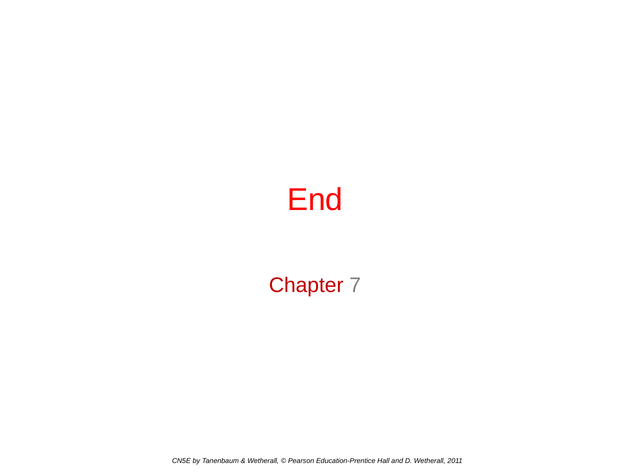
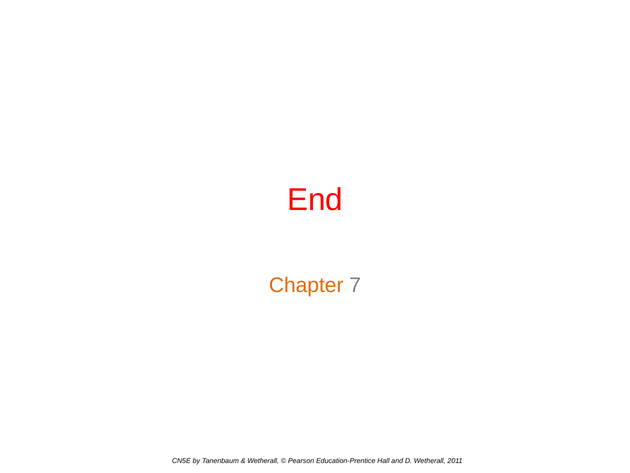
Chapter colour: red -> orange
